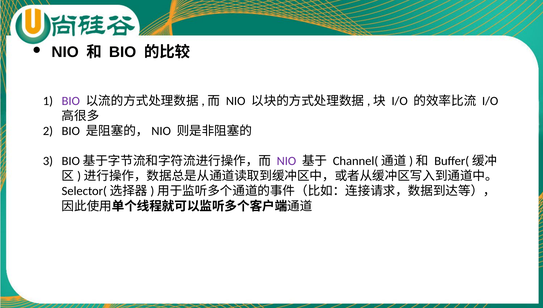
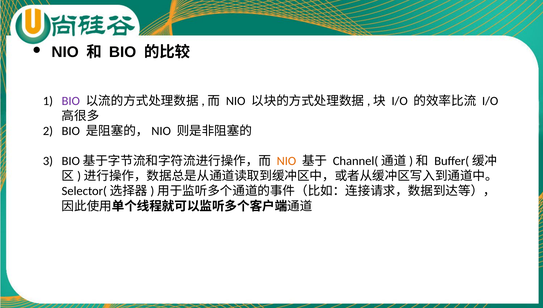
NIO at (286, 161) colour: purple -> orange
